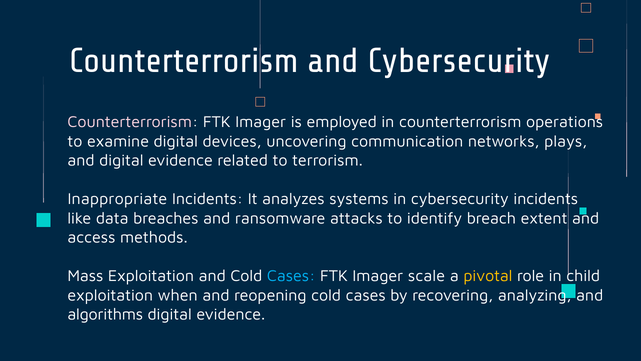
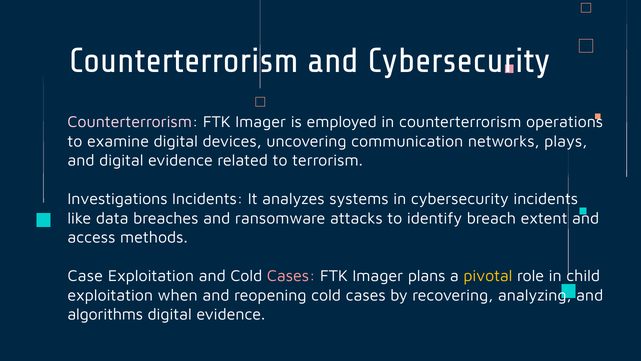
Inappropriate: Inappropriate -> Investigations
Mass: Mass -> Case
Cases at (291, 276) colour: light blue -> pink
scale: scale -> plans
